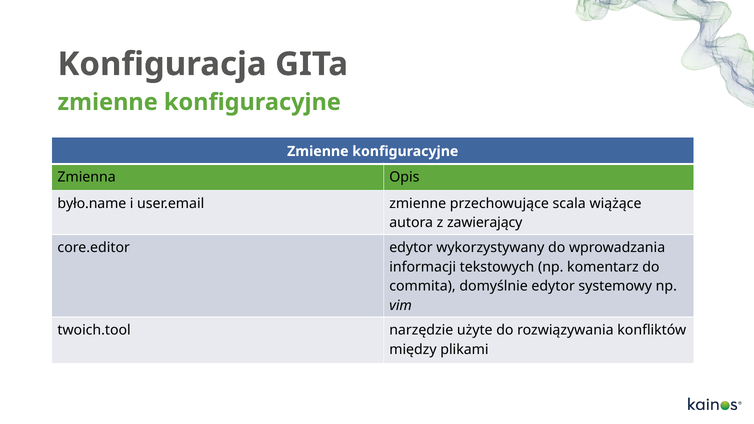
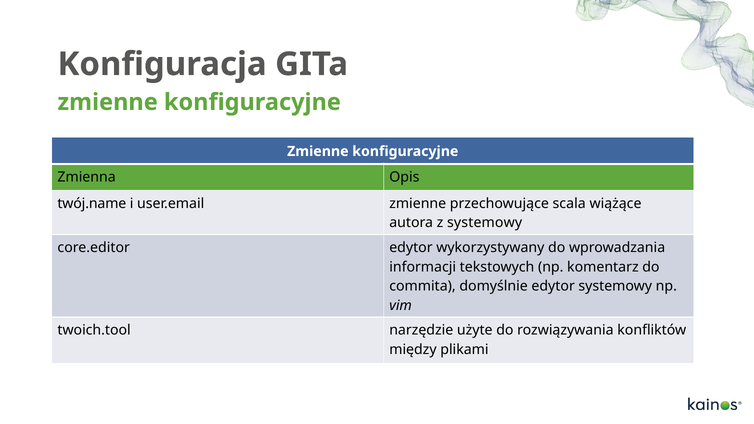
było.name: było.name -> twój.name
z zawierający: zawierający -> systemowy
